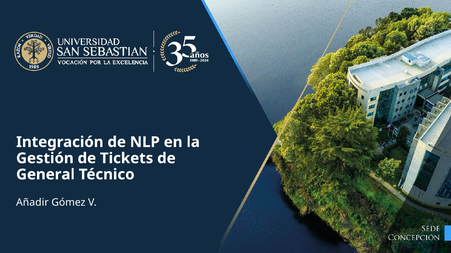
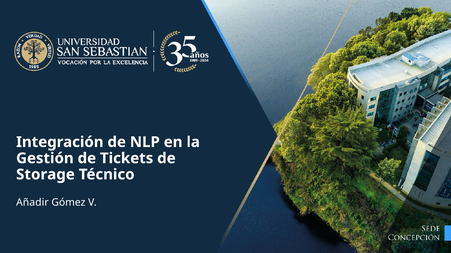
General: General -> Storage
